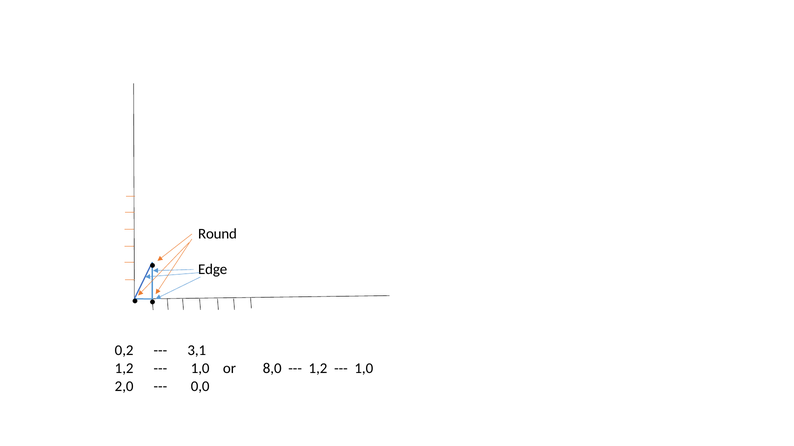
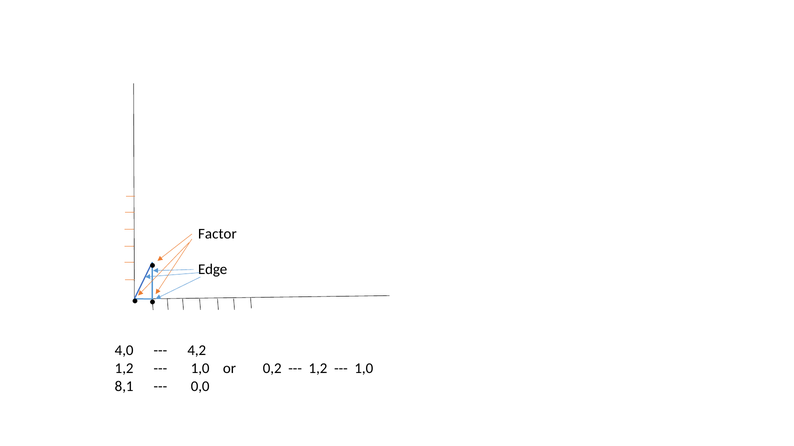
Round: Round -> Factor
0,2: 0,2 -> 4,0
3,1: 3,1 -> 4,2
8,0: 8,0 -> 0,2
2,0: 2,0 -> 8,1
